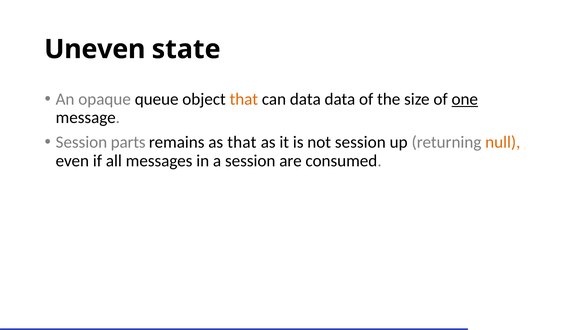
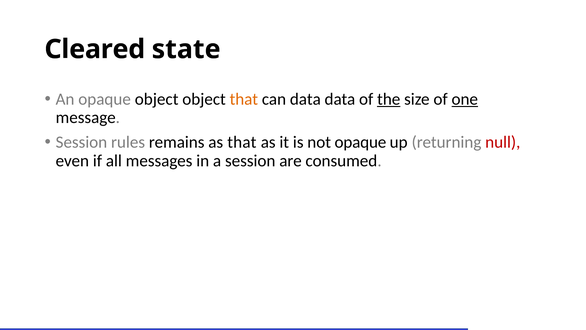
Uneven: Uneven -> Cleared
opaque queue: queue -> object
the underline: none -> present
parts: parts -> rules
not session: session -> opaque
null colour: orange -> red
